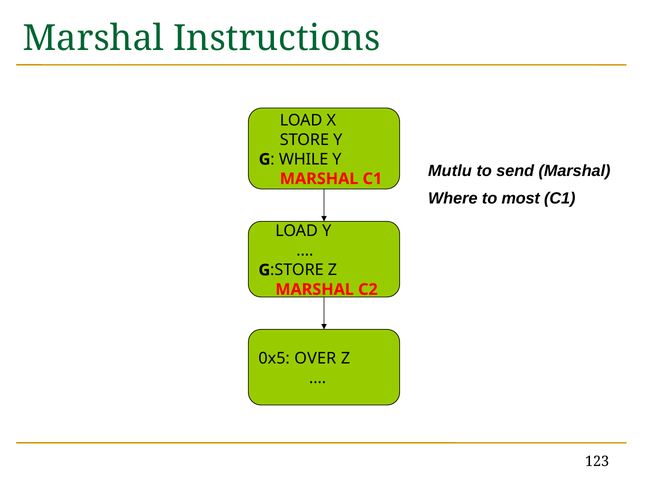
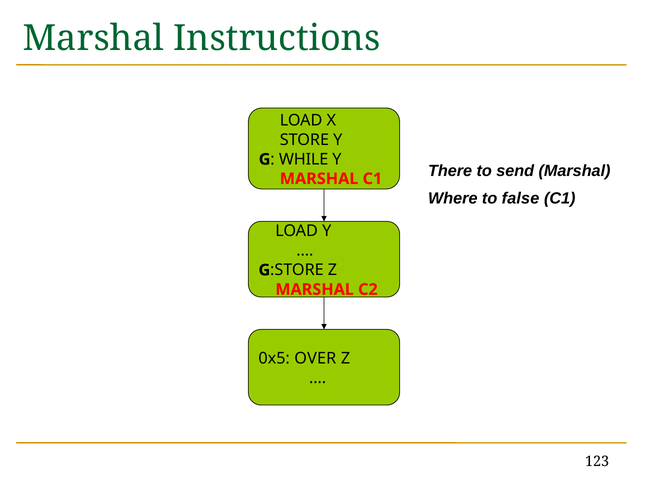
Mutlu: Mutlu -> There
most: most -> false
